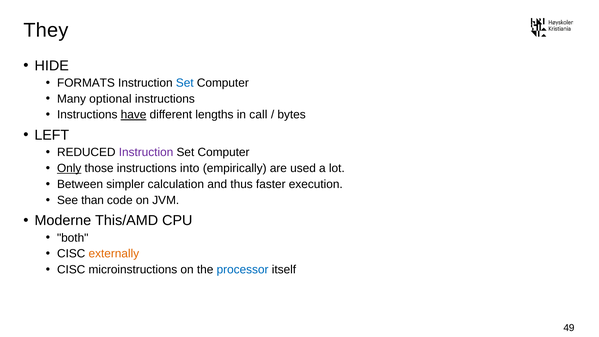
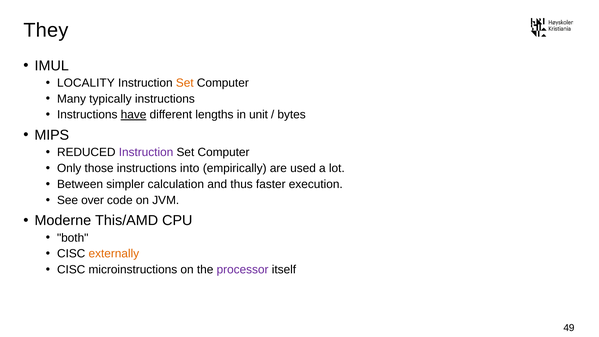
HIDE: HIDE -> IMUL
FORMATS: FORMATS -> LOCALITY
Set at (185, 83) colour: blue -> orange
optional: optional -> typically
call: call -> unit
LEFT: LEFT -> MIPS
Only underline: present -> none
than: than -> over
processor colour: blue -> purple
